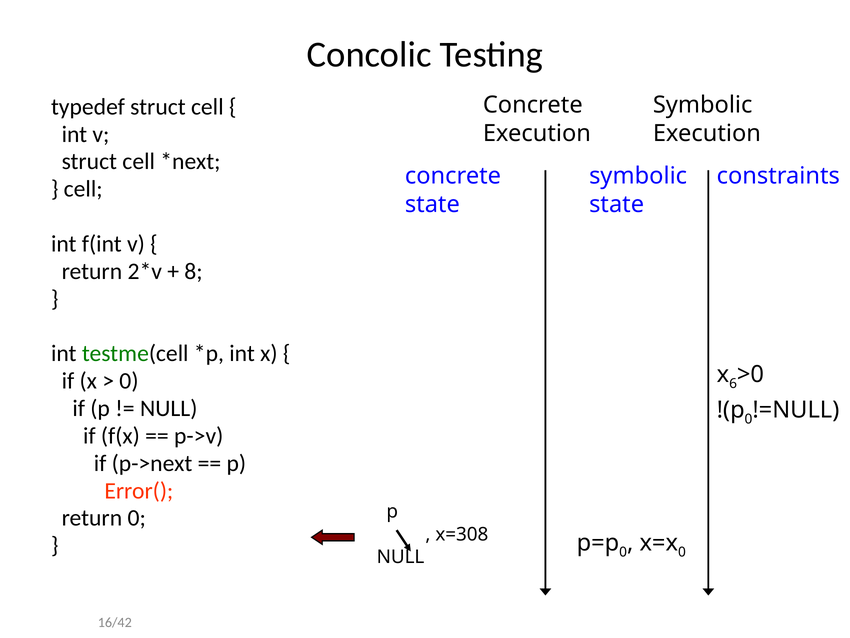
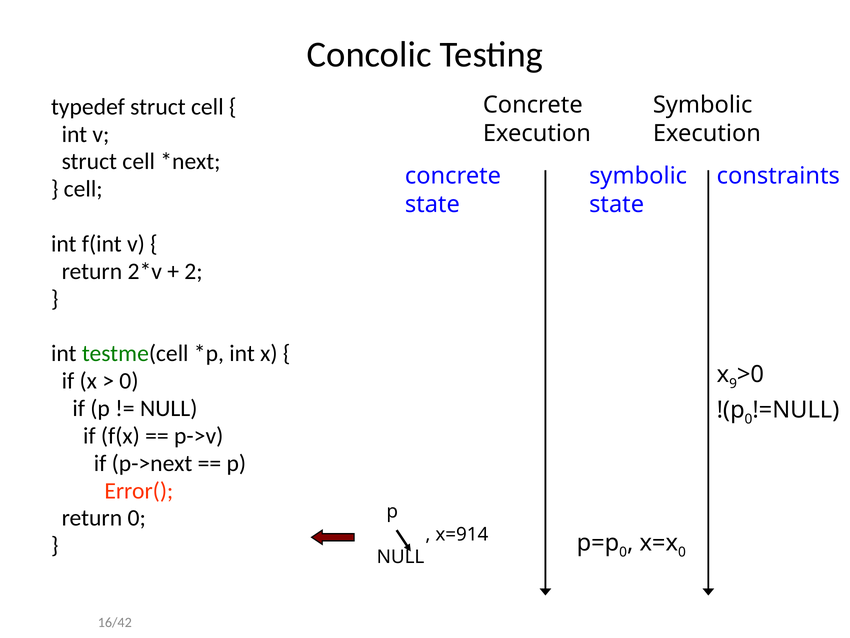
8: 8 -> 2
6: 6 -> 9
x=308: x=308 -> x=914
